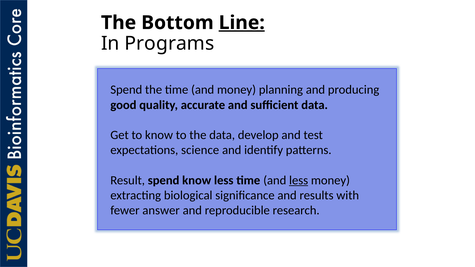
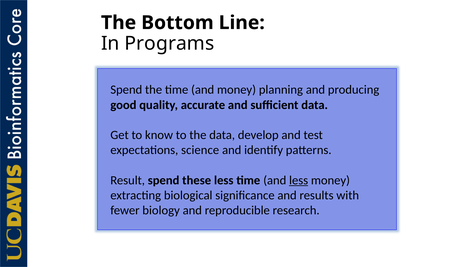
Line underline: present -> none
spend know: know -> these
answer: answer -> biology
